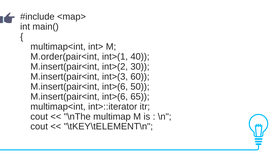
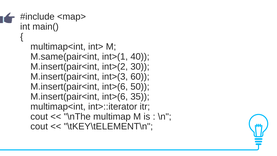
M.order(pair<int: M.order(pair<int -> M.same(pair<int
65: 65 -> 35
